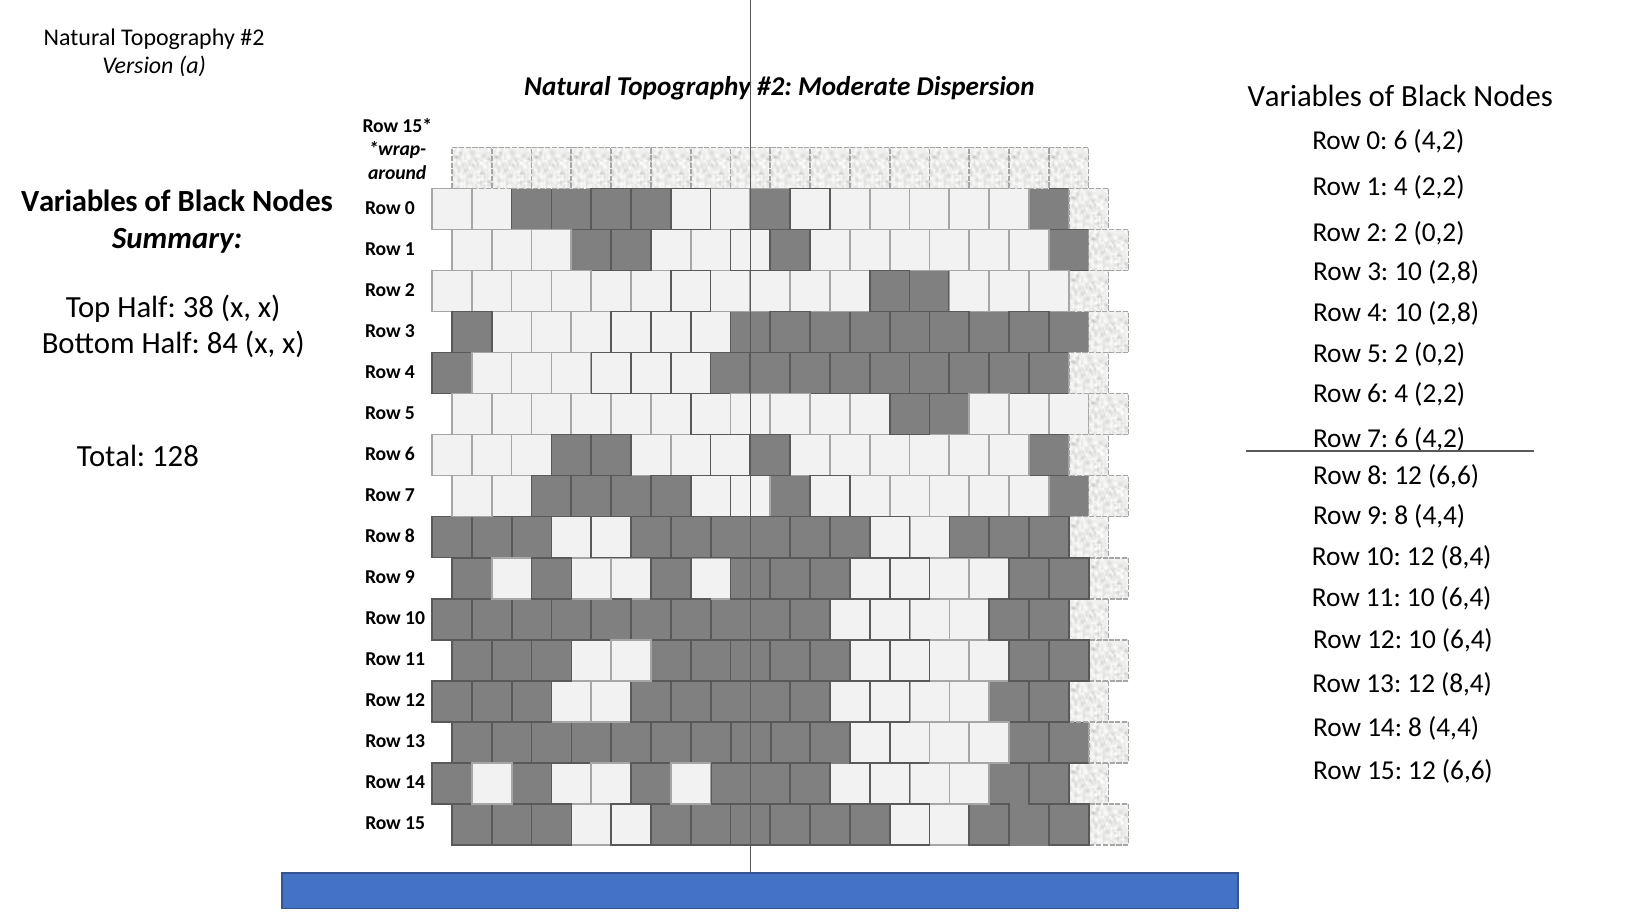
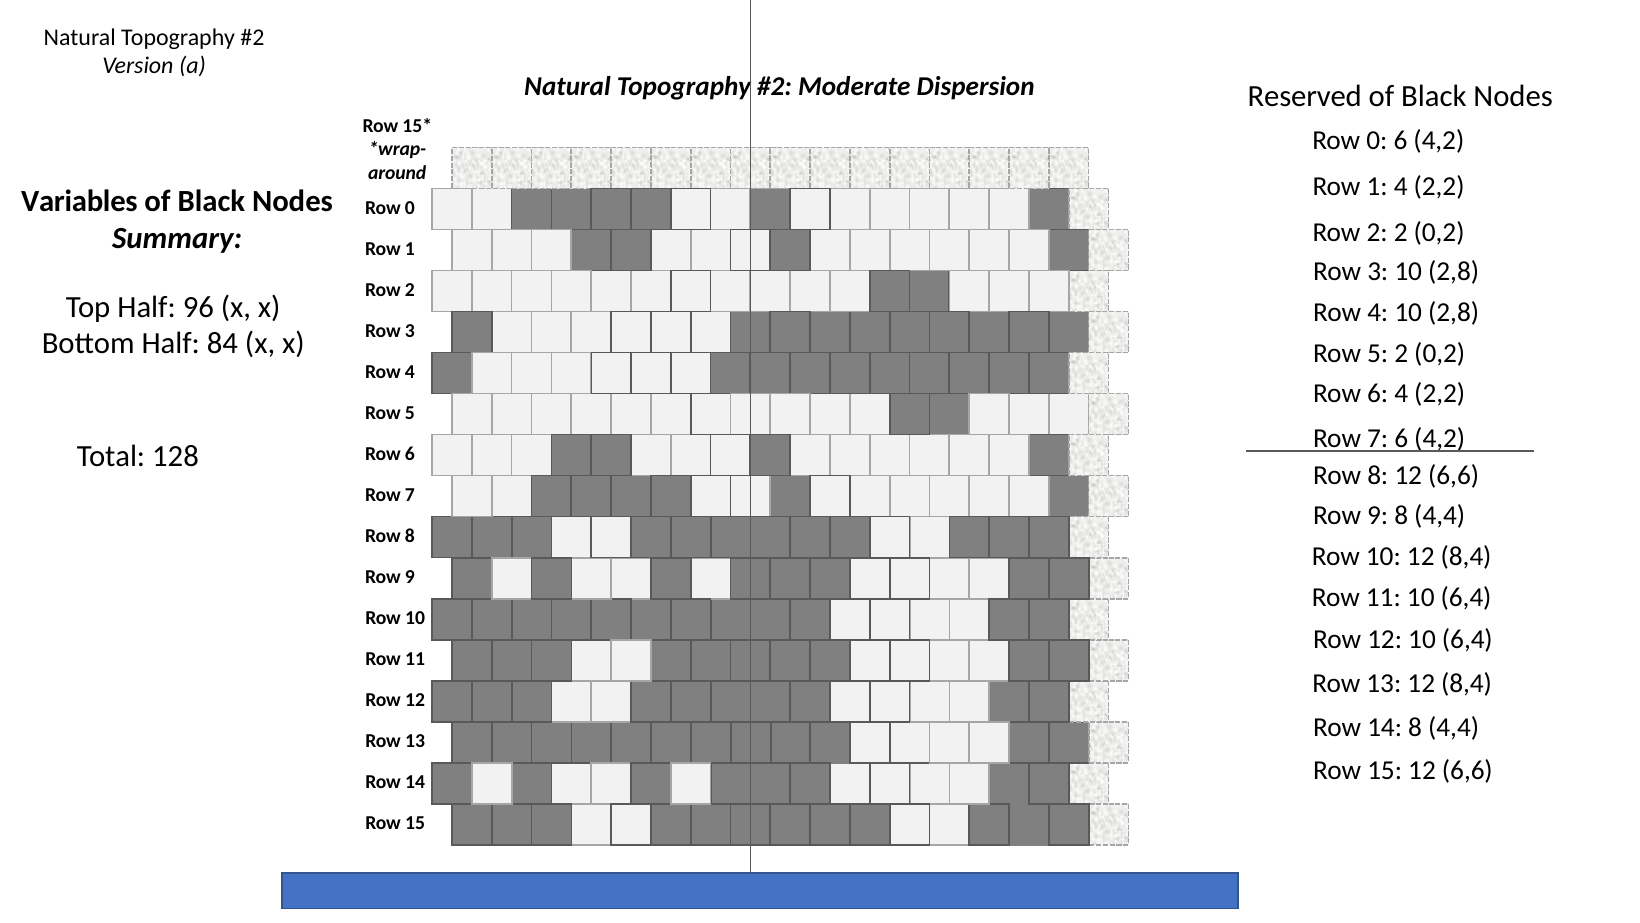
Variables at (1305, 96): Variables -> Reserved
38: 38 -> 96
